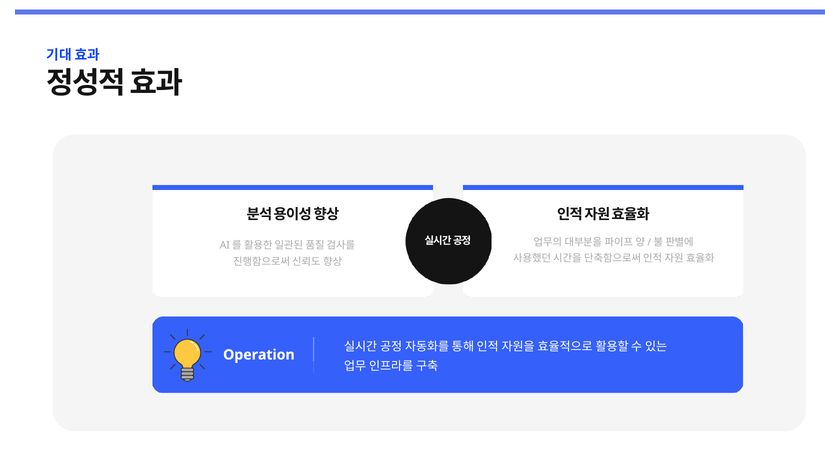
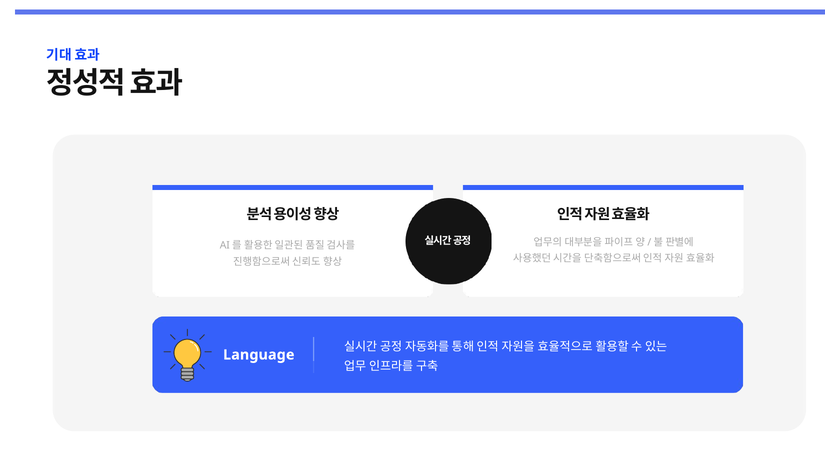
Operation: Operation -> Language
